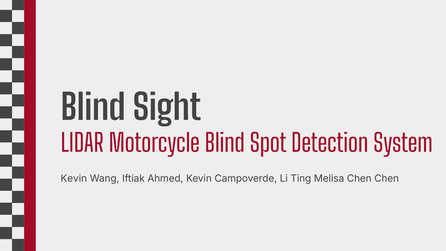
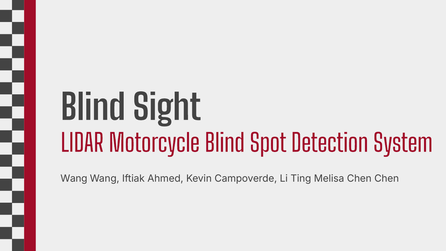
Kevin at (74, 178): Kevin -> Wang
